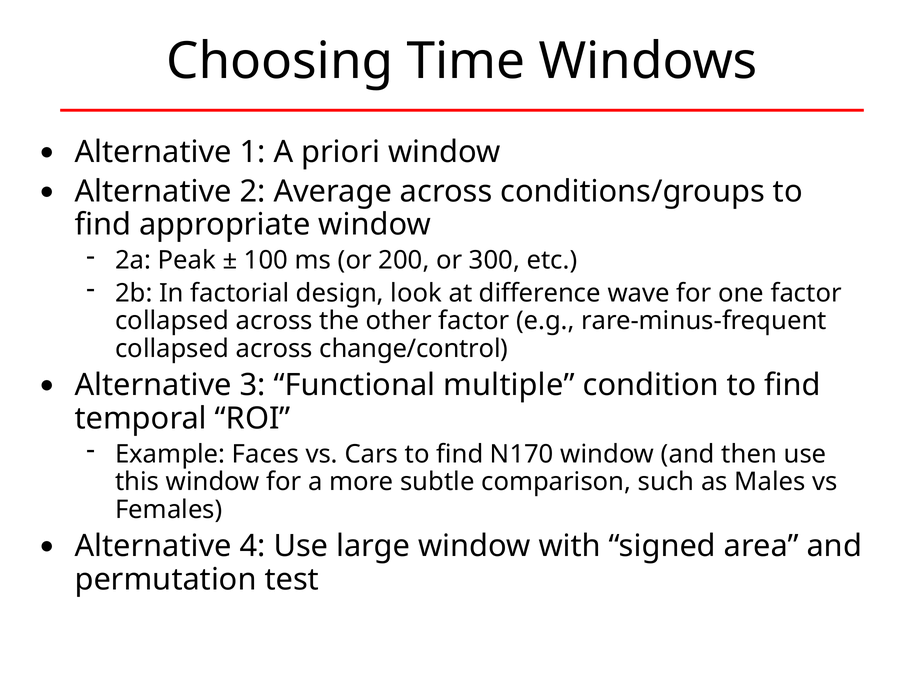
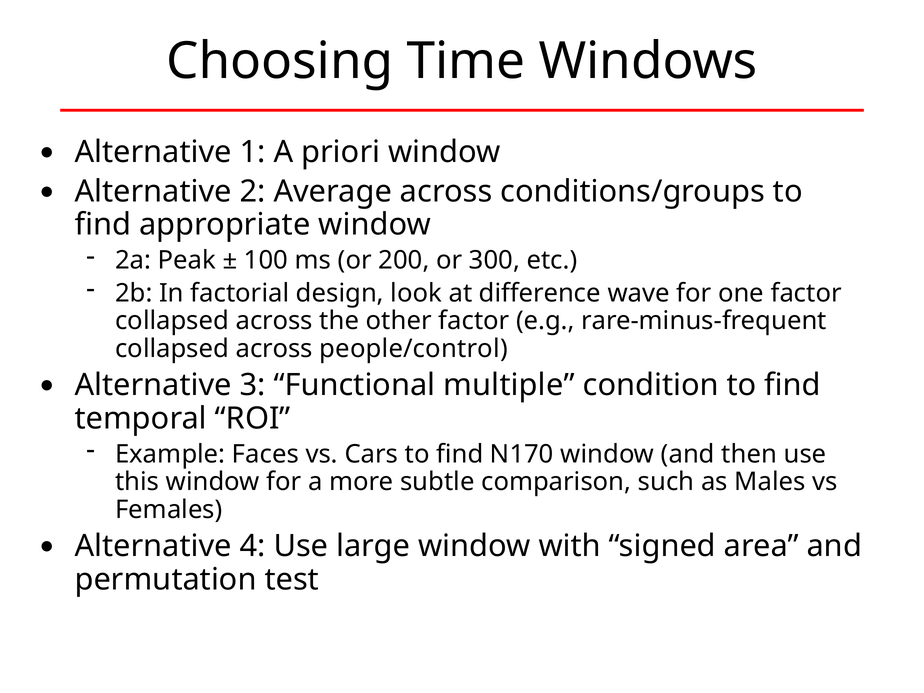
change/control: change/control -> people/control
